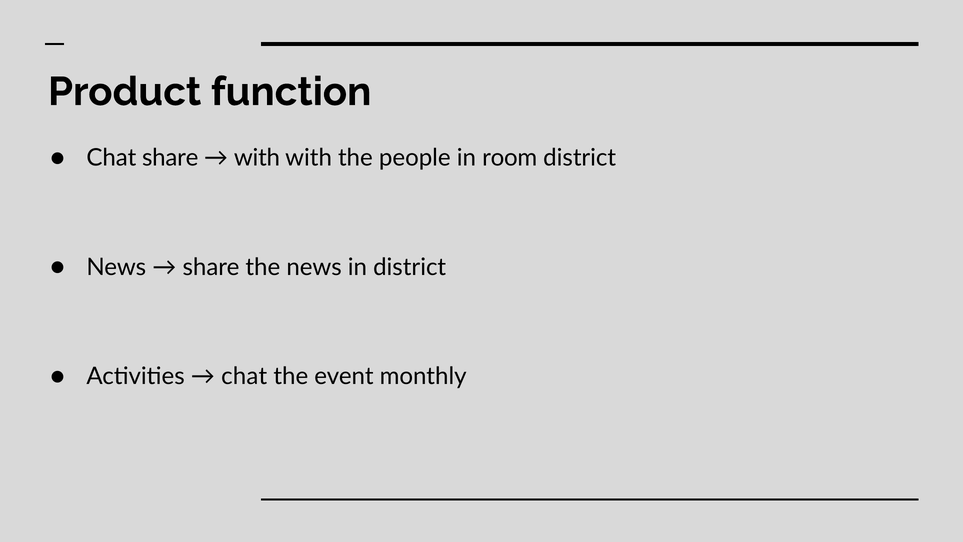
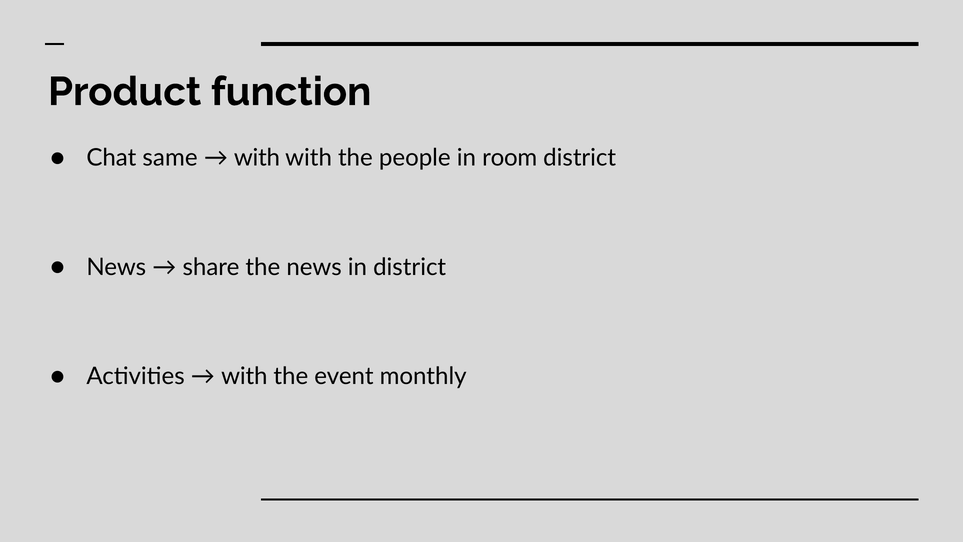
Chat share: share -> same
chat at (244, 376): chat -> with
